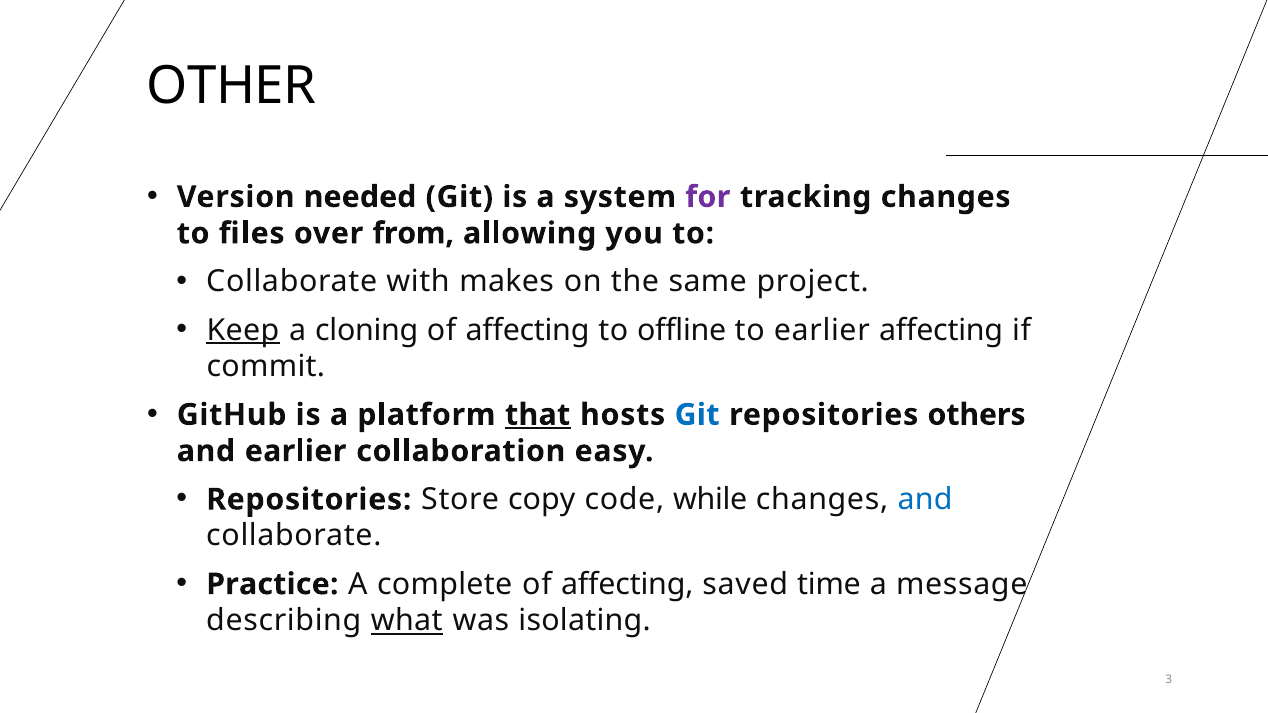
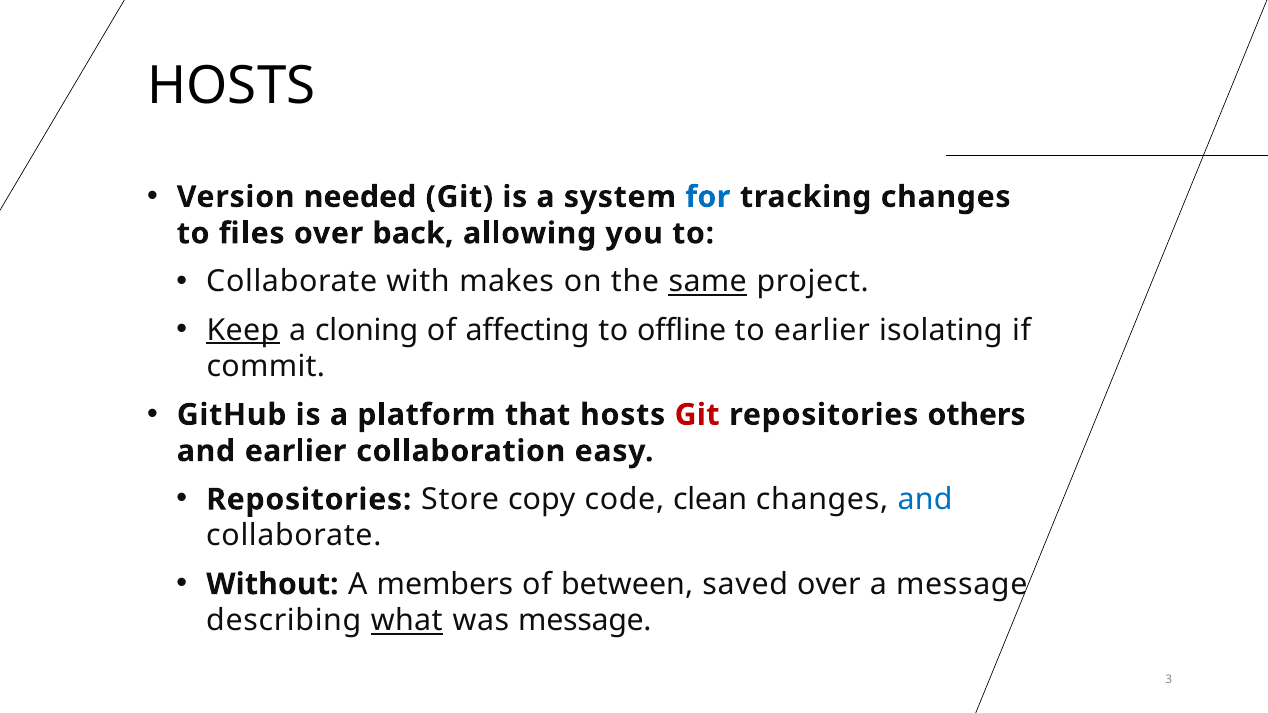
OTHER at (232, 86): OTHER -> HOSTS
for colour: purple -> blue
from: from -> back
same underline: none -> present
earlier affecting: affecting -> isolating
that underline: present -> none
Git at (697, 415) colour: blue -> red
while: while -> clean
Practice: Practice -> Without
complete: complete -> members
affecting at (627, 584): affecting -> between
saved time: time -> over
was isolating: isolating -> message
